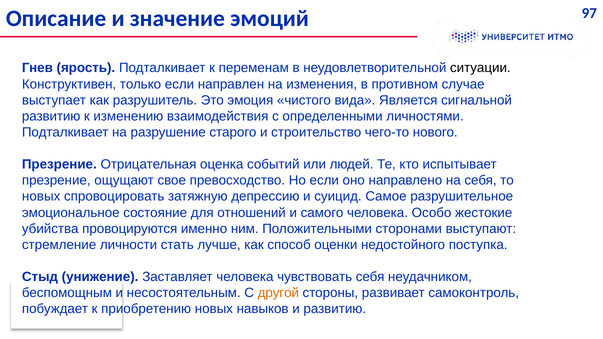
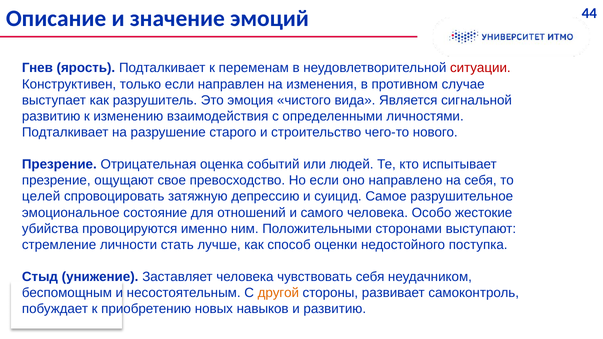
97: 97 -> 44
ситуации colour: black -> red
новых at (41, 197): новых -> целей
